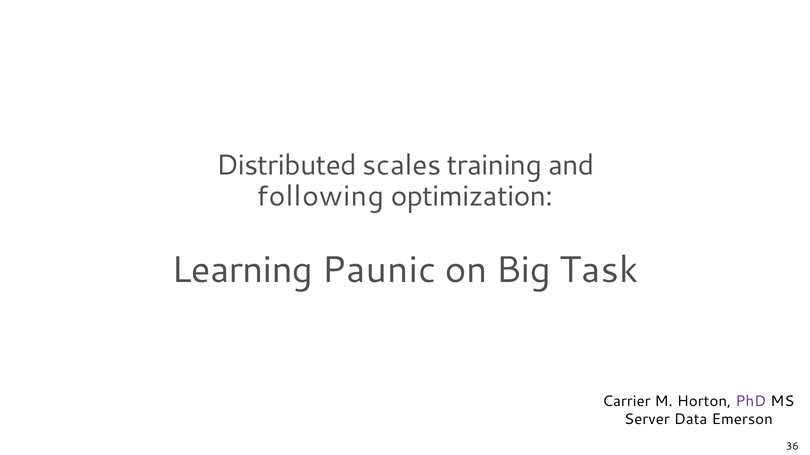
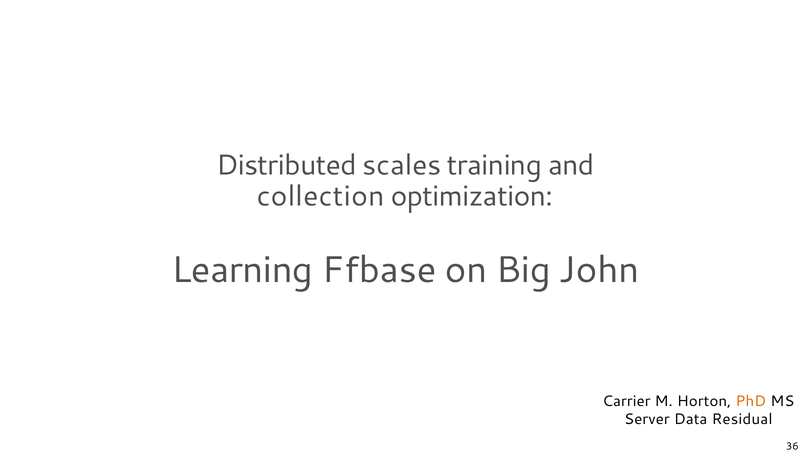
following: following -> collection
Paunic: Paunic -> Ffbase
Task: Task -> John
PhD colour: purple -> orange
Emerson: Emerson -> Residual
